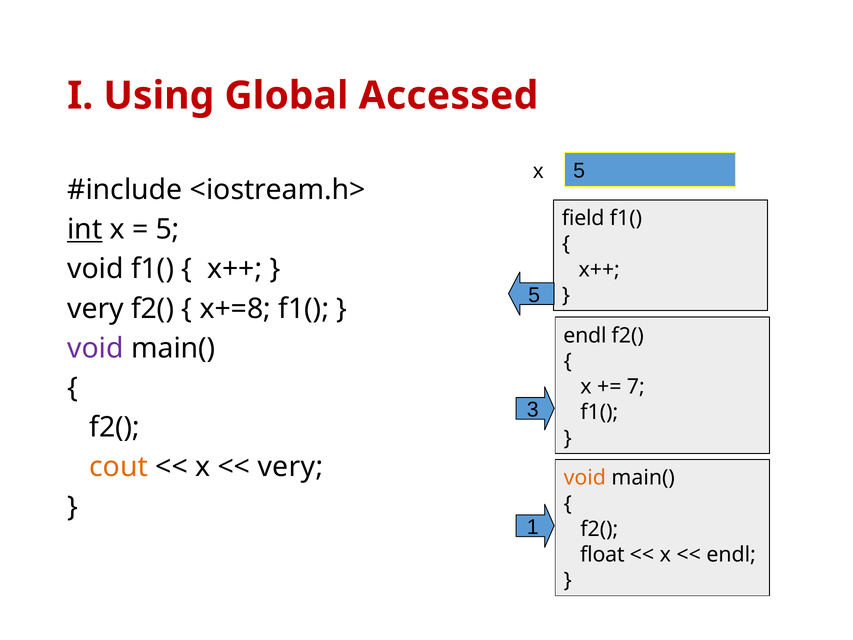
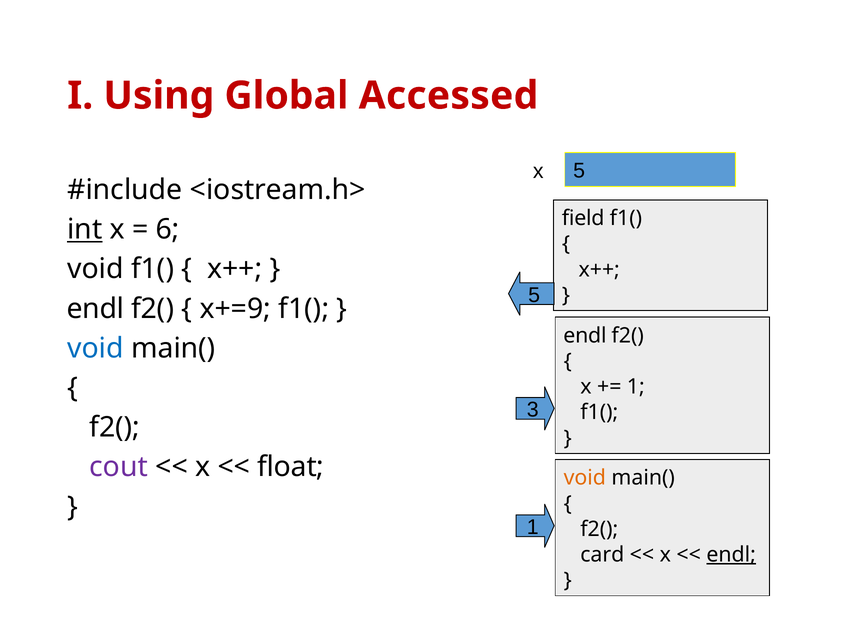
5 at (168, 229): 5 -> 6
very at (95, 309): very -> endl
x+=8: x+=8 -> x+=9
void at (95, 348) colour: purple -> blue
7 at (636, 387): 7 -> 1
cout colour: orange -> purple
very at (290, 467): very -> float
float: float -> card
endl at (731, 554) underline: none -> present
